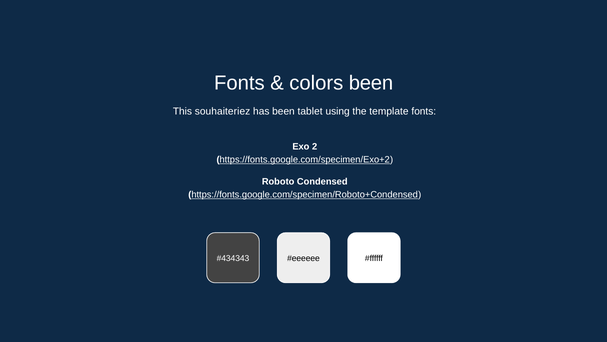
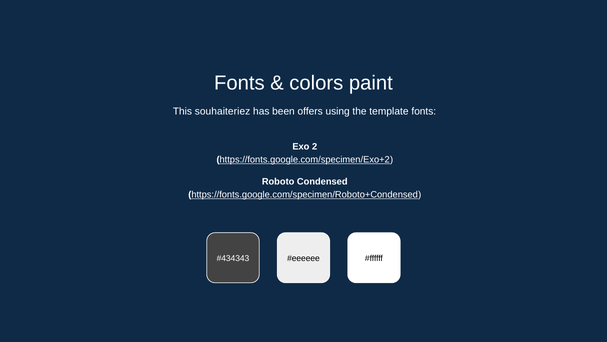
colors been: been -> paint
tablet: tablet -> offers
